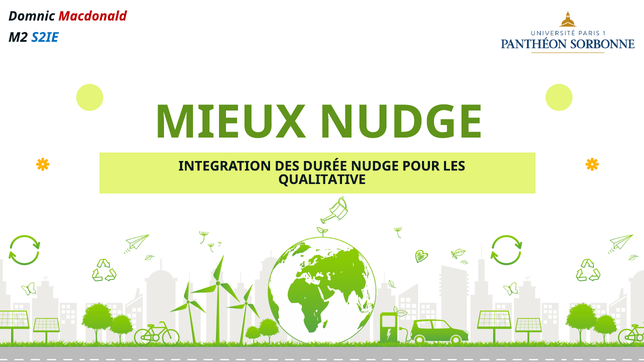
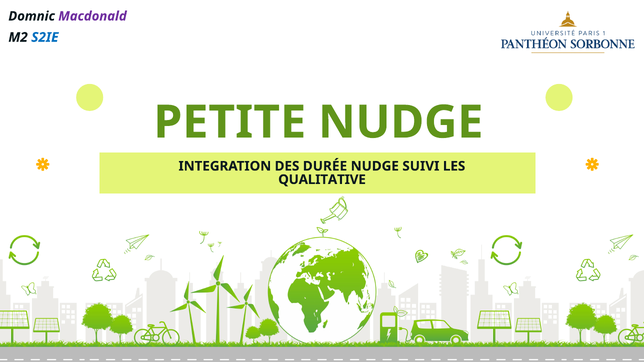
Macdonald colour: red -> purple
MIEUX: MIEUX -> PETITE
POUR: POUR -> SUIVI
